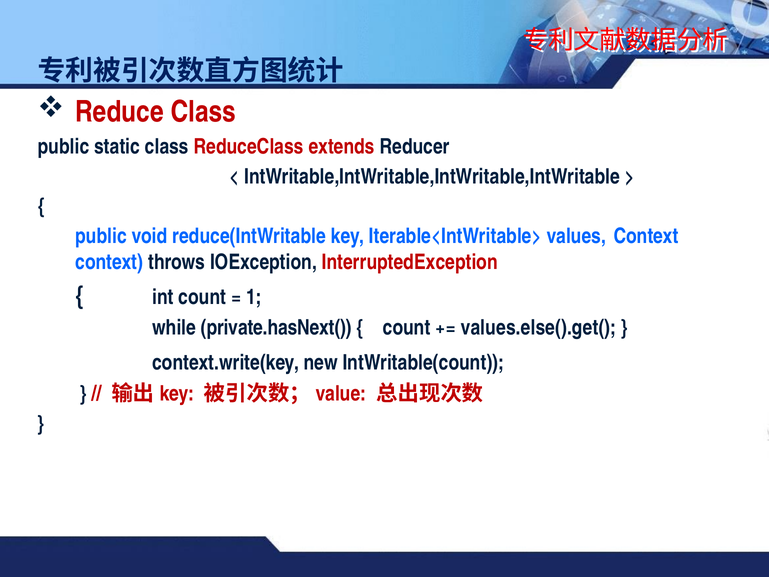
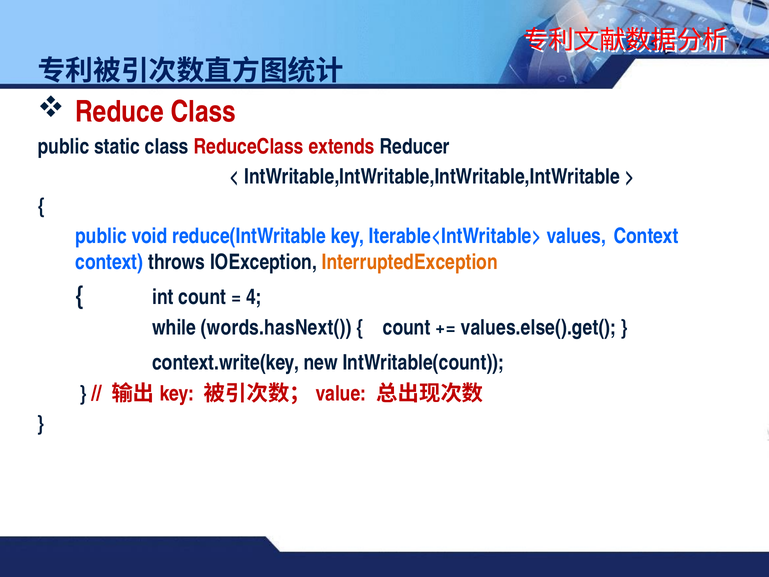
InterruptedException colour: red -> orange
1: 1 -> 4
private.hasNext(: private.hasNext( -> words.hasNext(
